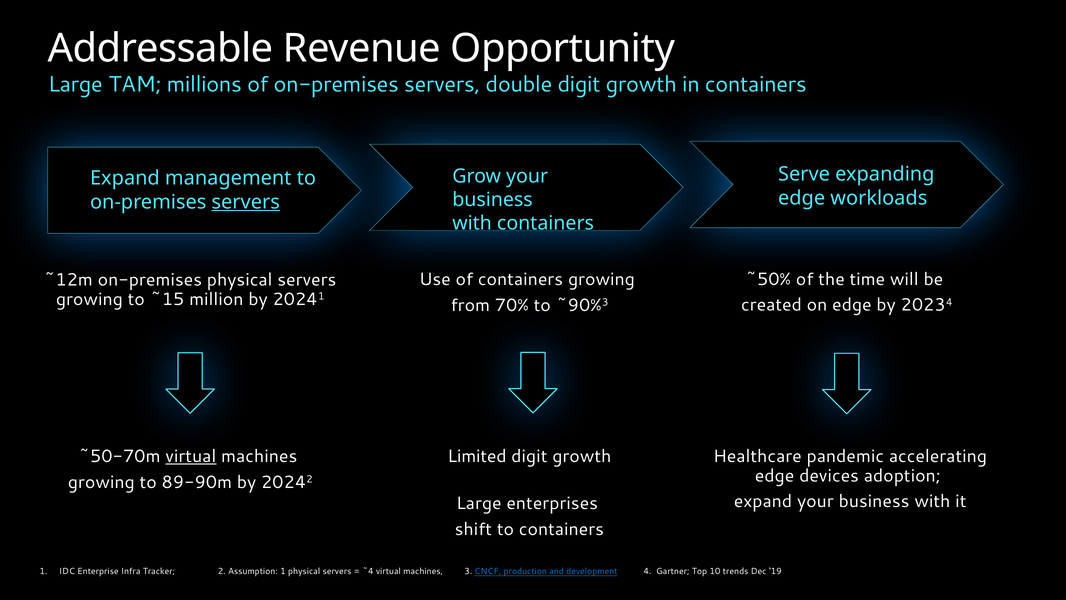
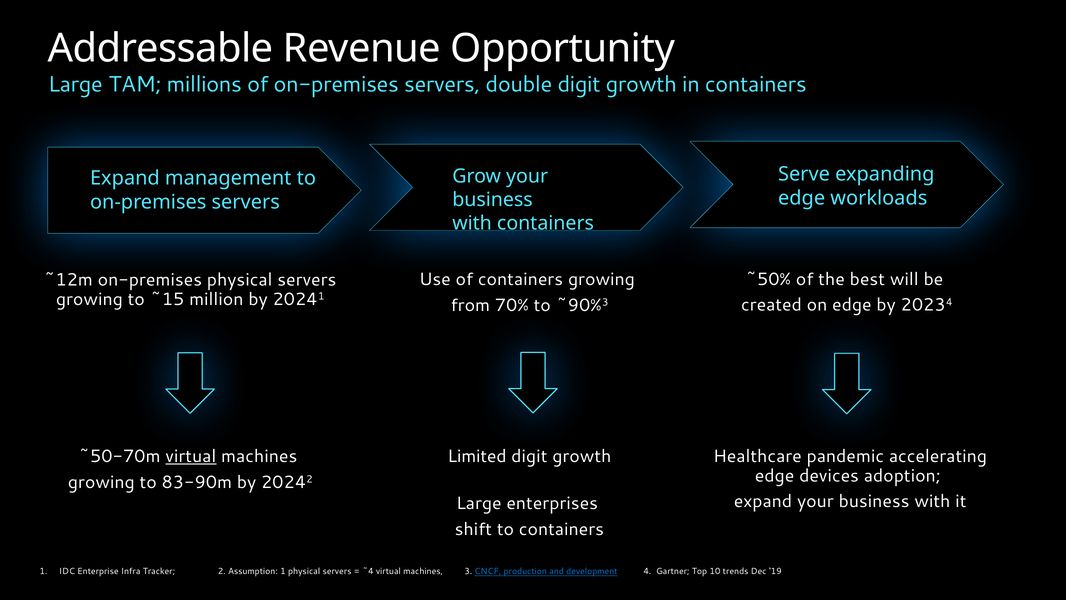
servers at (246, 202) underline: present -> none
time: time -> best
89-90m: 89-90m -> 83-90m
